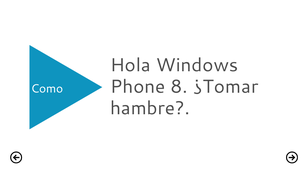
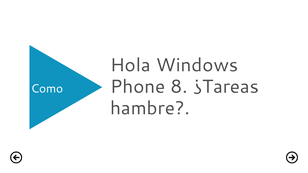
¿Tomar: ¿Tomar -> ¿Tareas
